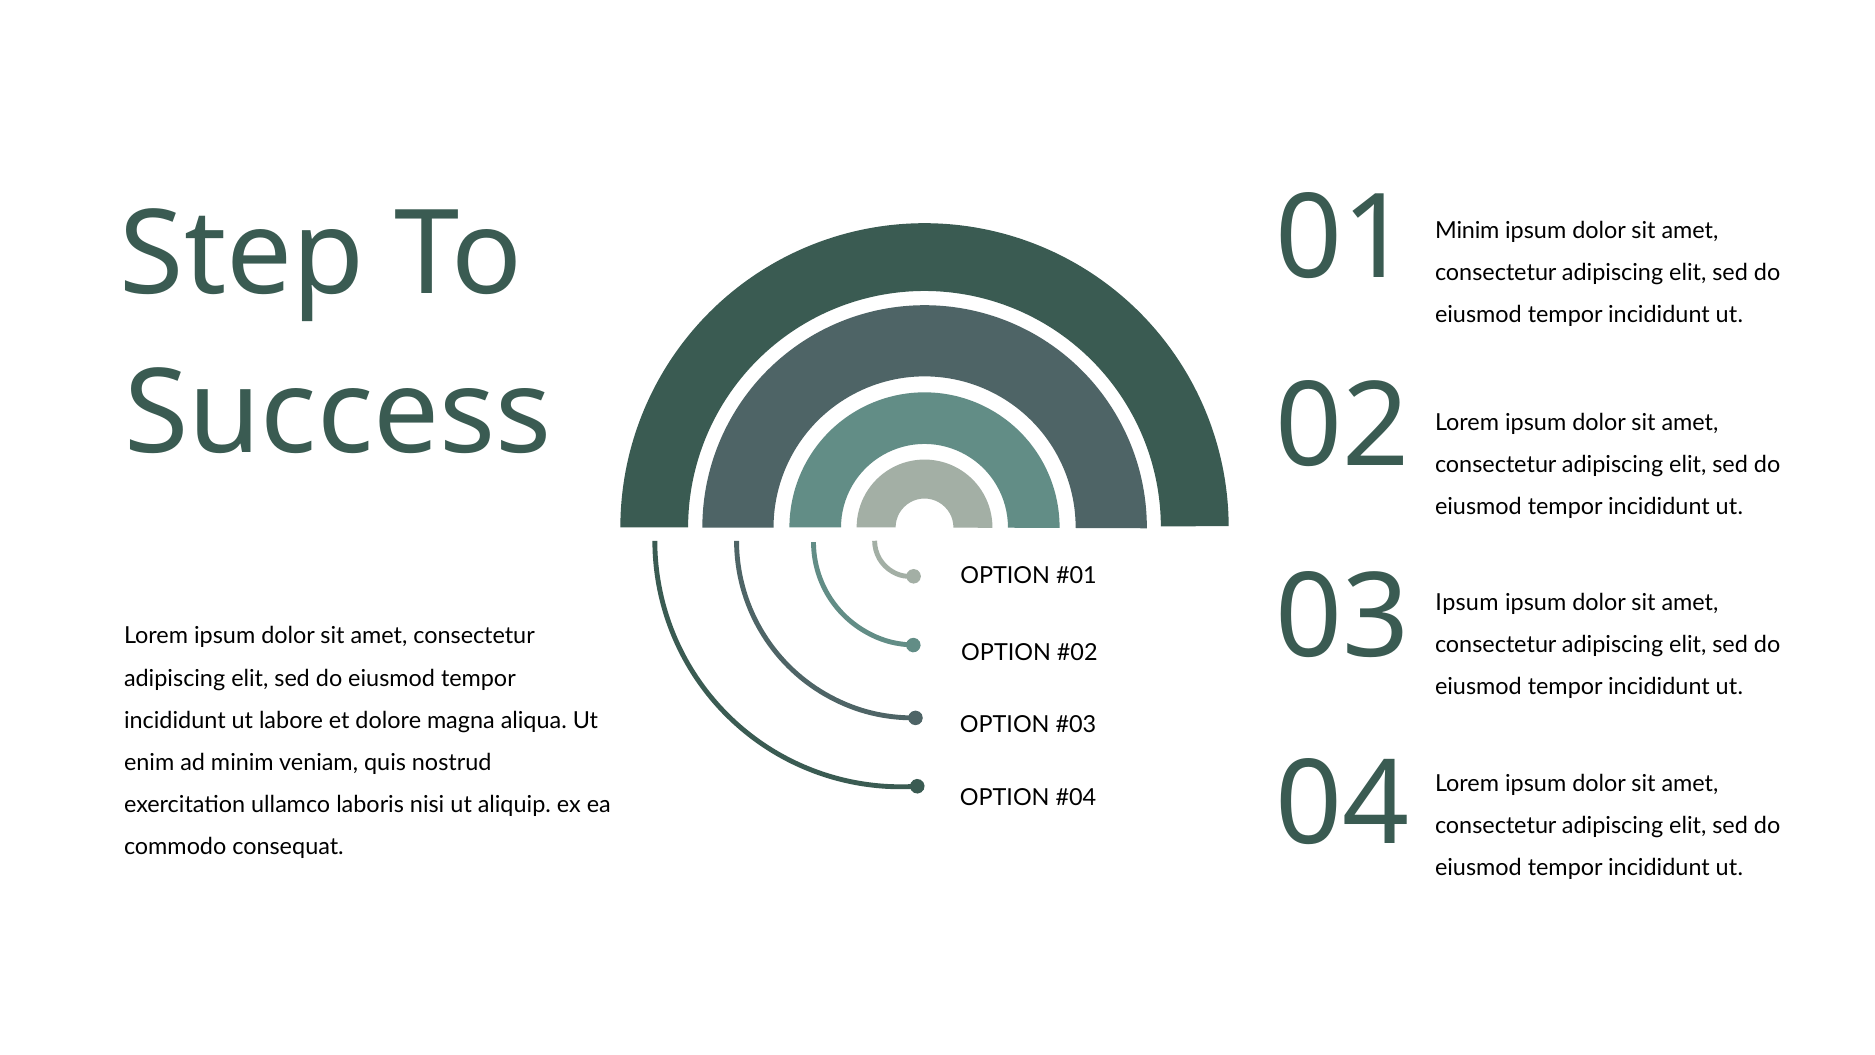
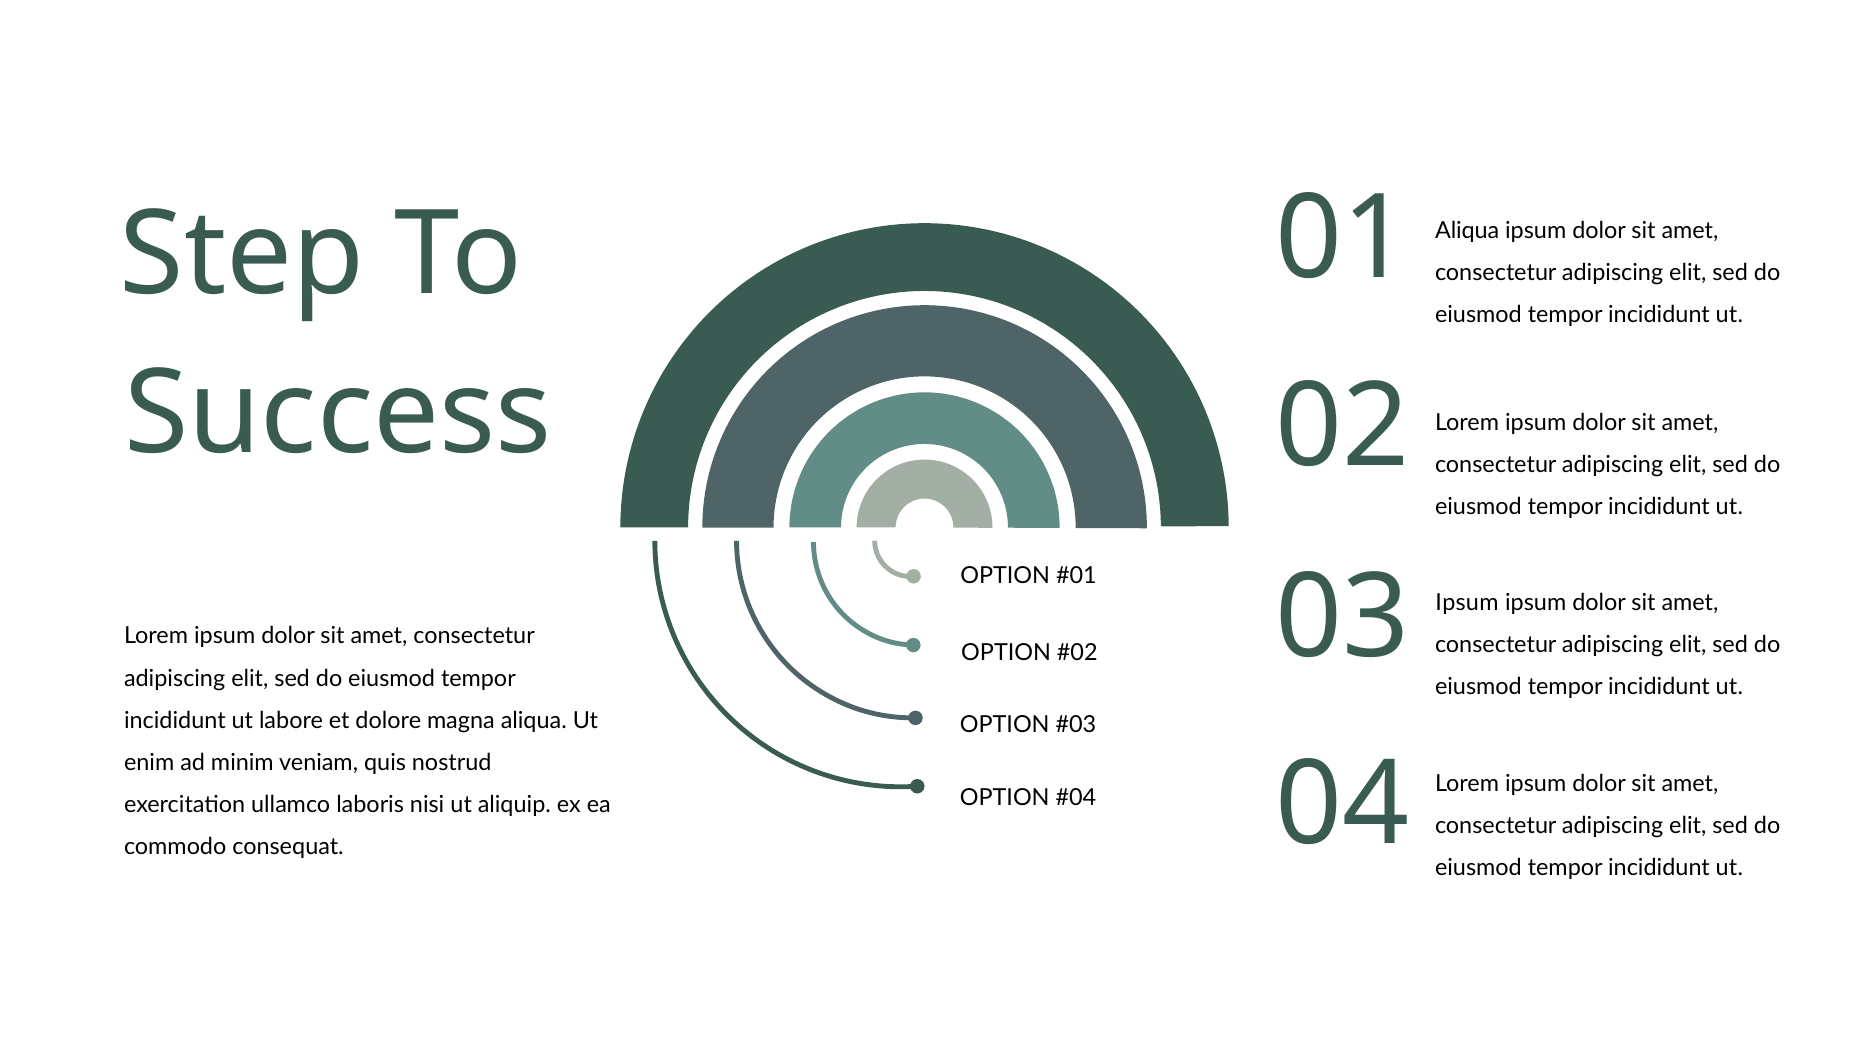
Minim at (1467, 231): Minim -> Aliqua
